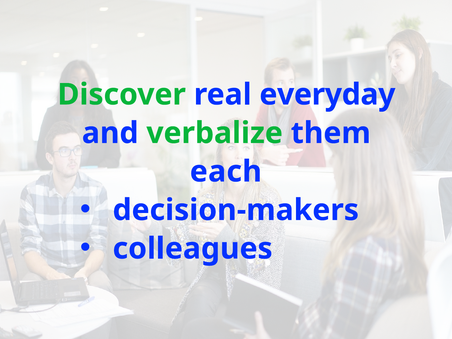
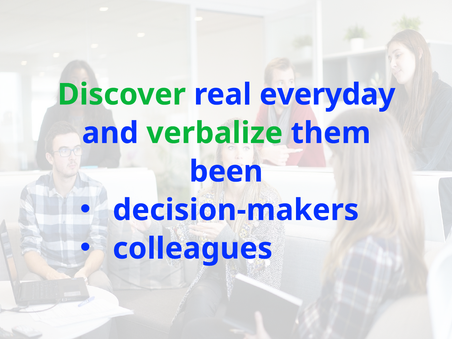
each: each -> been
